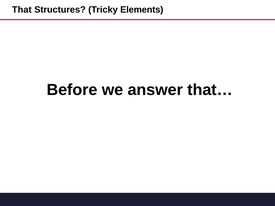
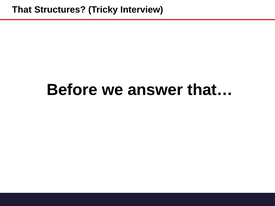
Elements: Elements -> Interview
